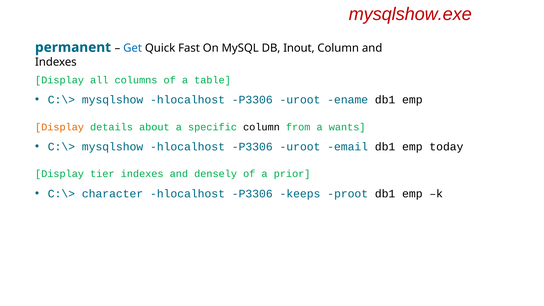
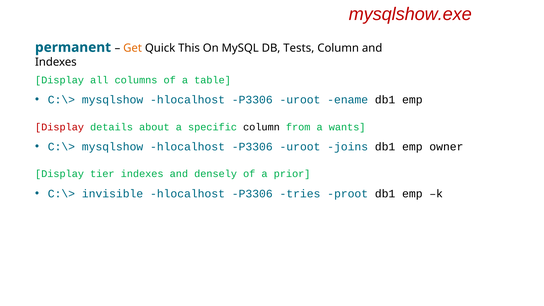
Get colour: blue -> orange
Fast: Fast -> This
Inout: Inout -> Tests
Display at (60, 127) colour: orange -> red
email: email -> joins
today: today -> owner
character: character -> invisible
keeps: keeps -> tries
